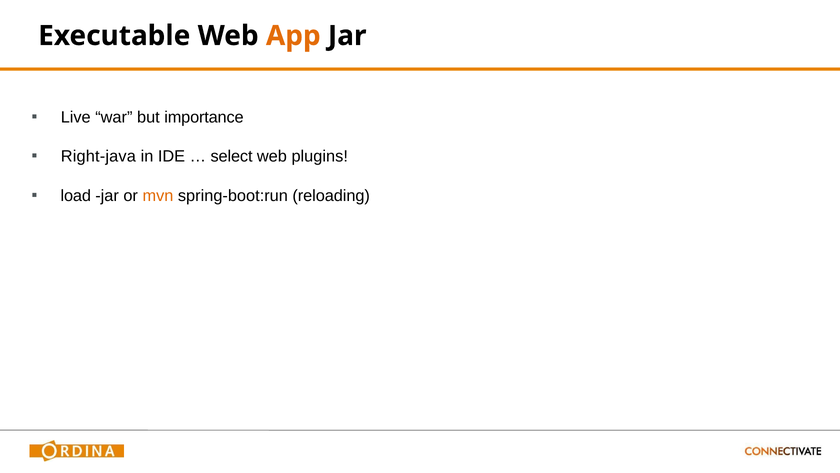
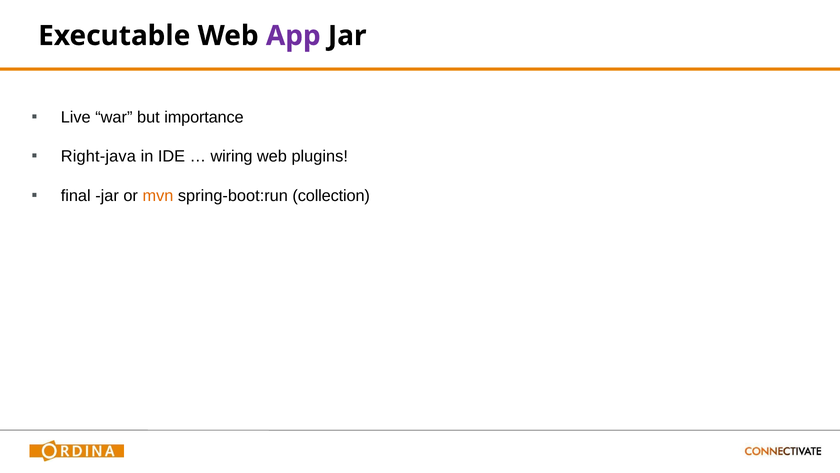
App colour: orange -> purple
select: select -> wiring
load: load -> final
reloading: reloading -> collection
